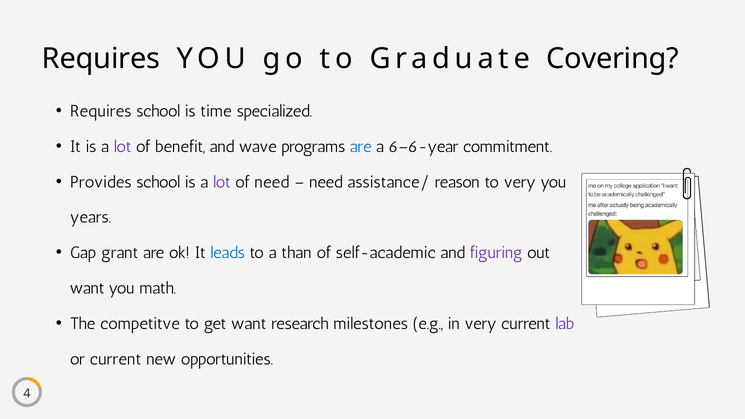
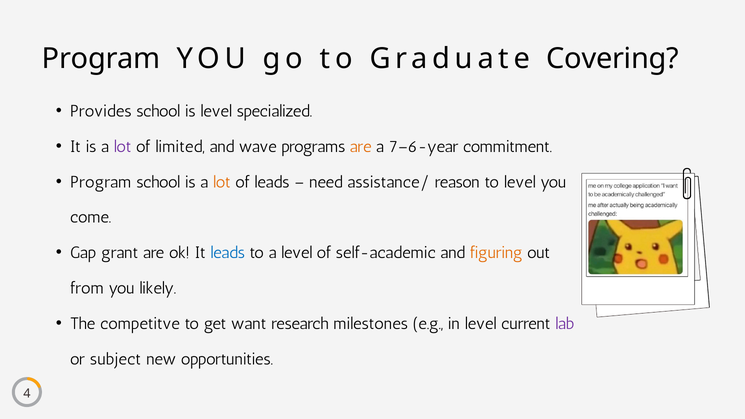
Requires at (101, 59): Requires -> Program
Requires at (101, 111): Requires -> Provides
is time: time -> level
benefit: benefit -> limited
are at (361, 147) colour: blue -> orange
6–6-year: 6–6-year -> 7–6-year
Provides at (101, 182): Provides -> Program
lot at (222, 182) colour: purple -> orange
of need: need -> leads
to very: very -> level
years: years -> come
a than: than -> level
figuring colour: purple -> orange
want at (87, 288): want -> from
math: math -> likely
in very: very -> level
or current: current -> subject
